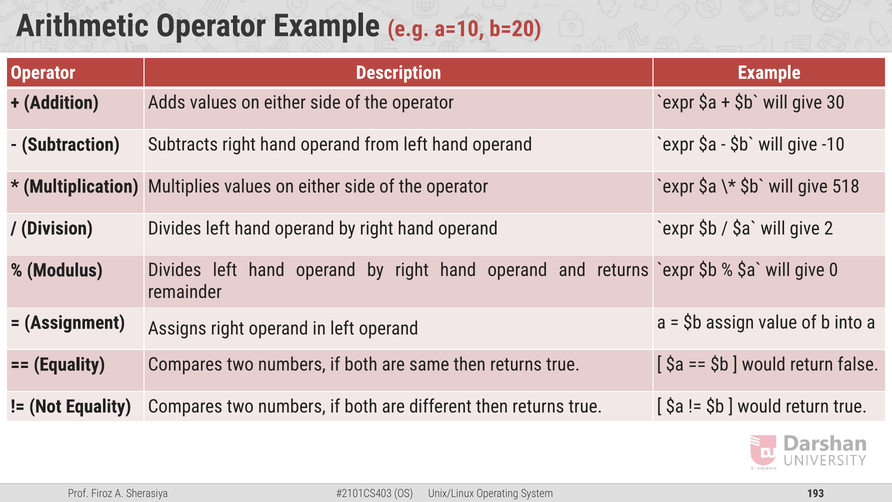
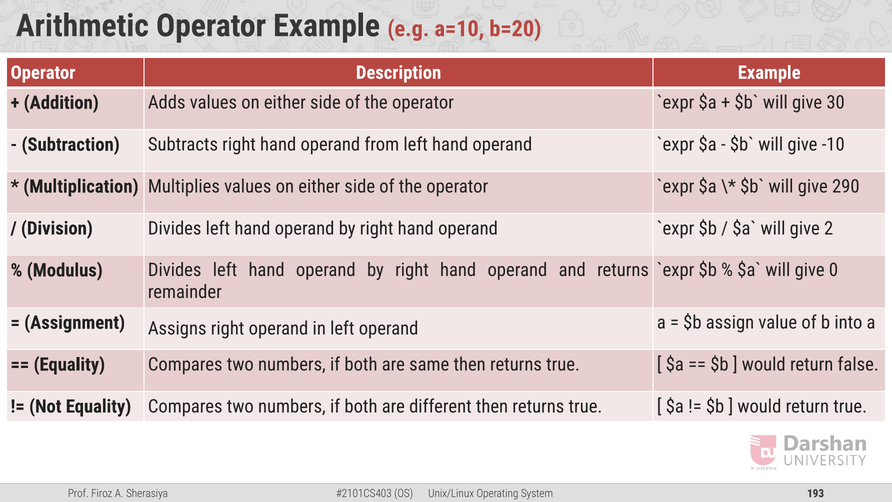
518: 518 -> 290
